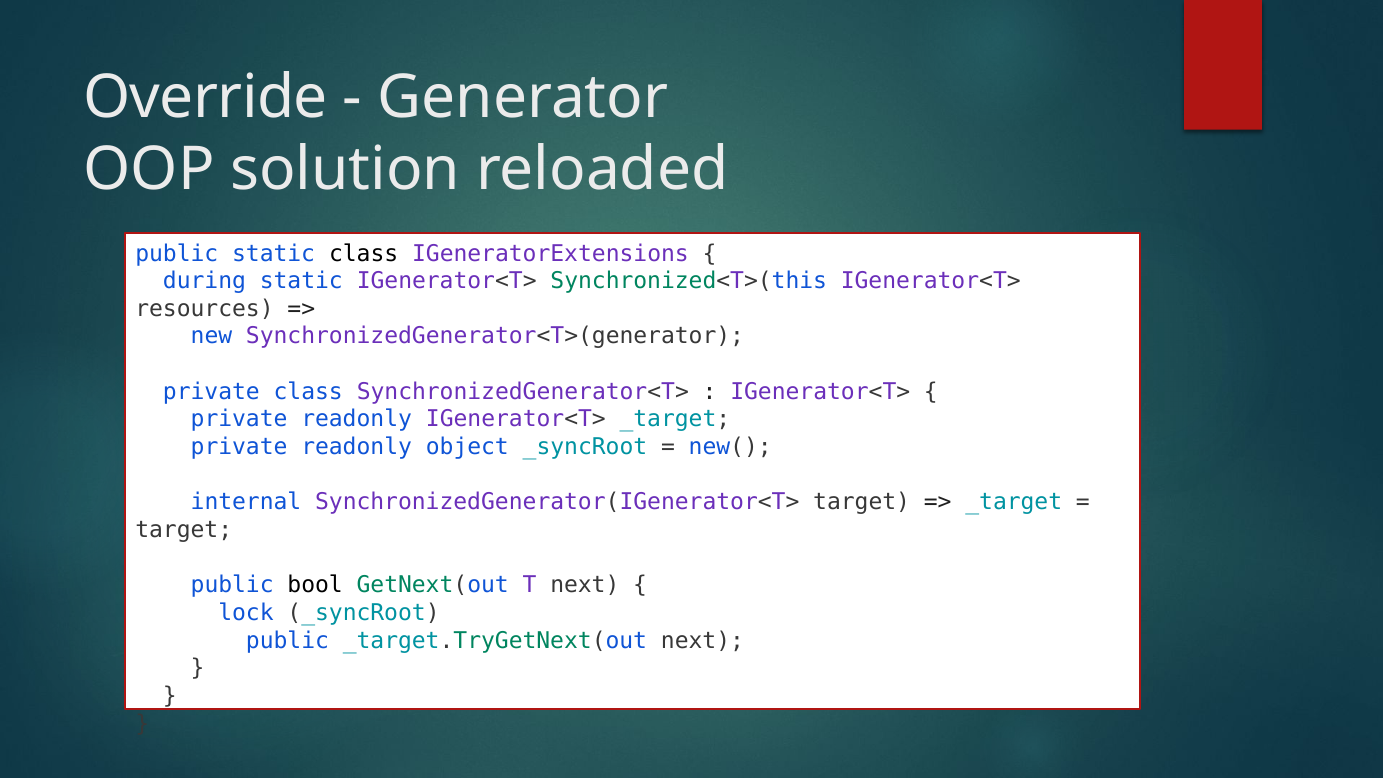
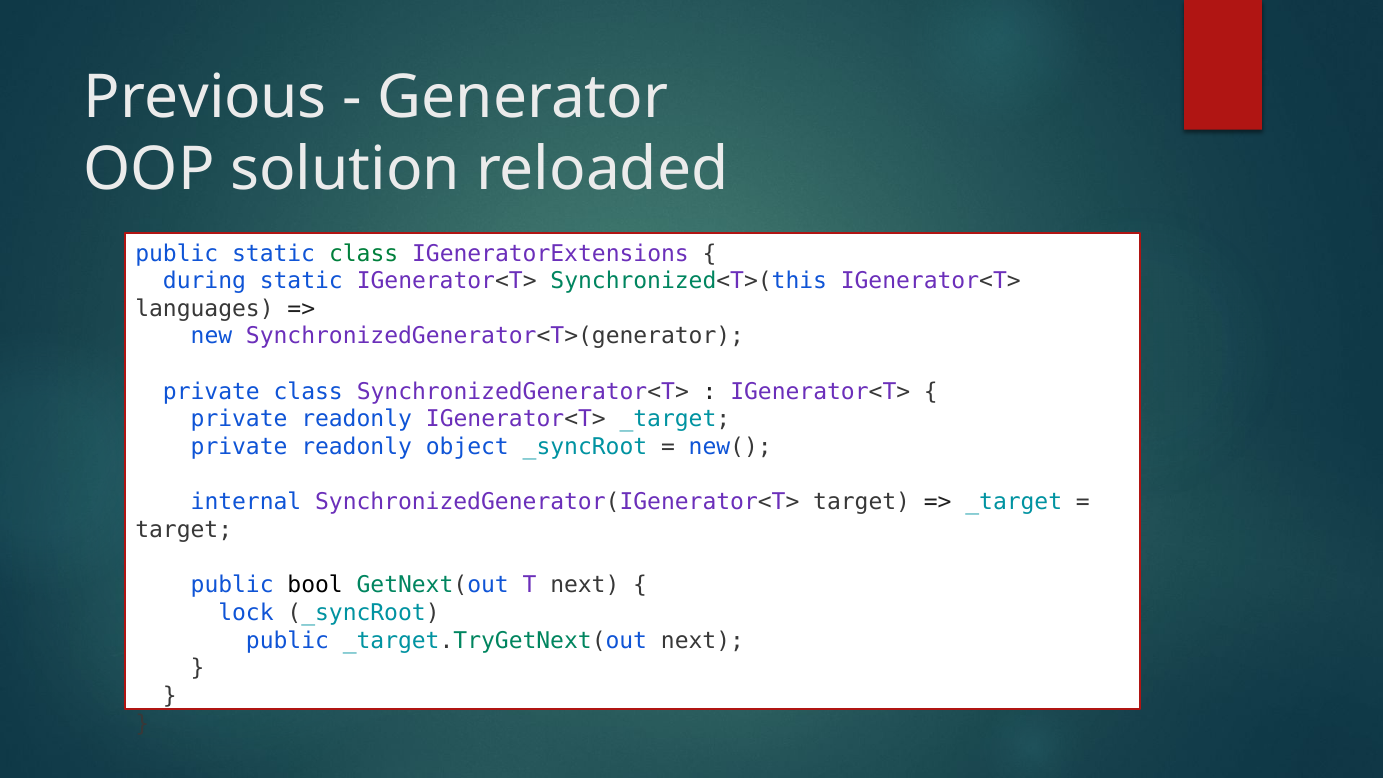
Override: Override -> Previous
class at (364, 253) colour: black -> green
resources: resources -> languages
